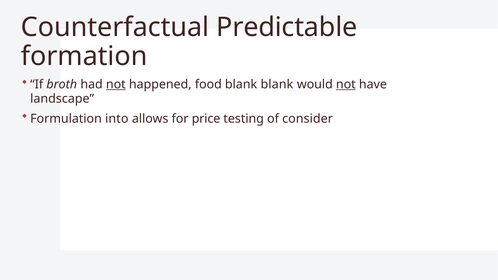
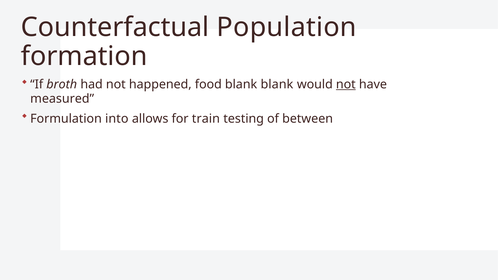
Predictable: Predictable -> Population
not at (116, 84) underline: present -> none
landscape: landscape -> measured
price: price -> train
consider: consider -> between
